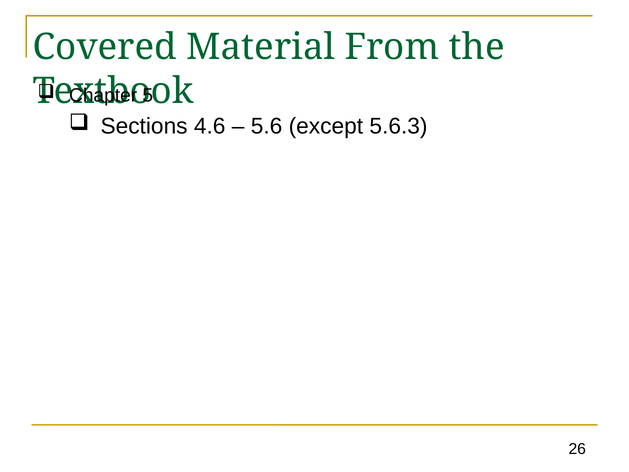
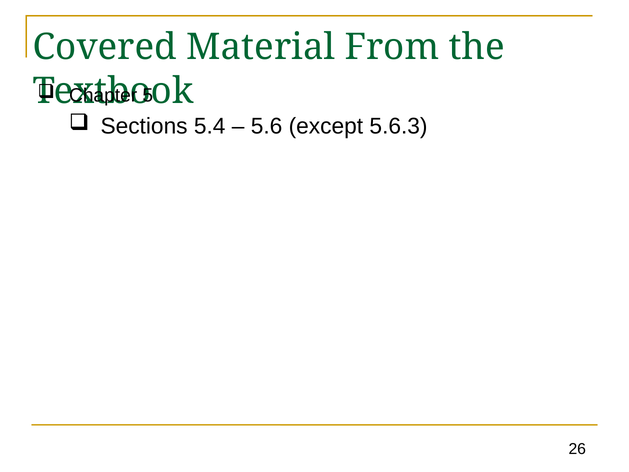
4.6: 4.6 -> 5.4
